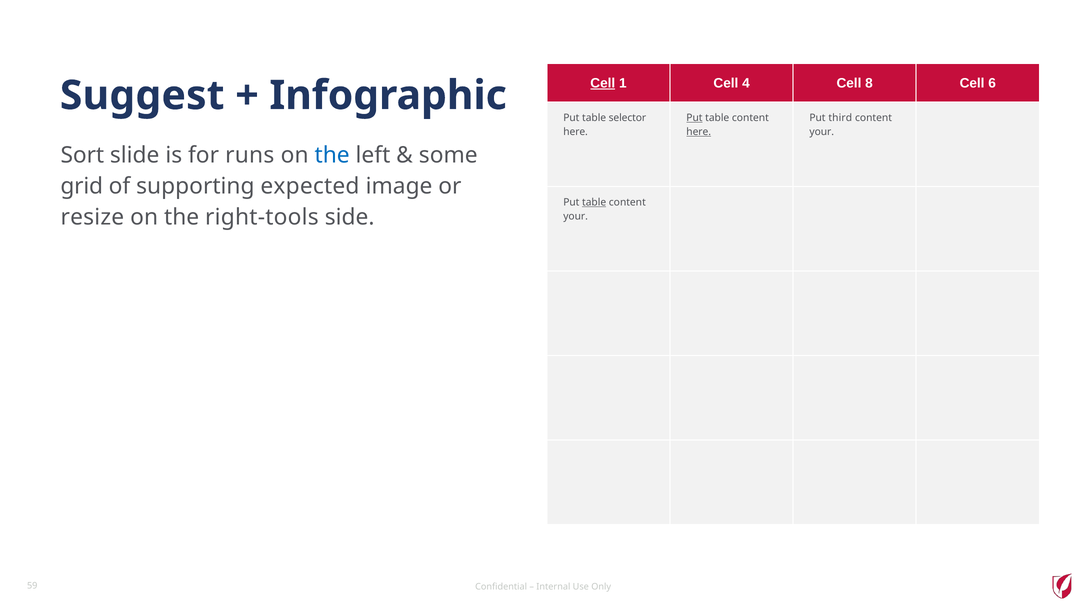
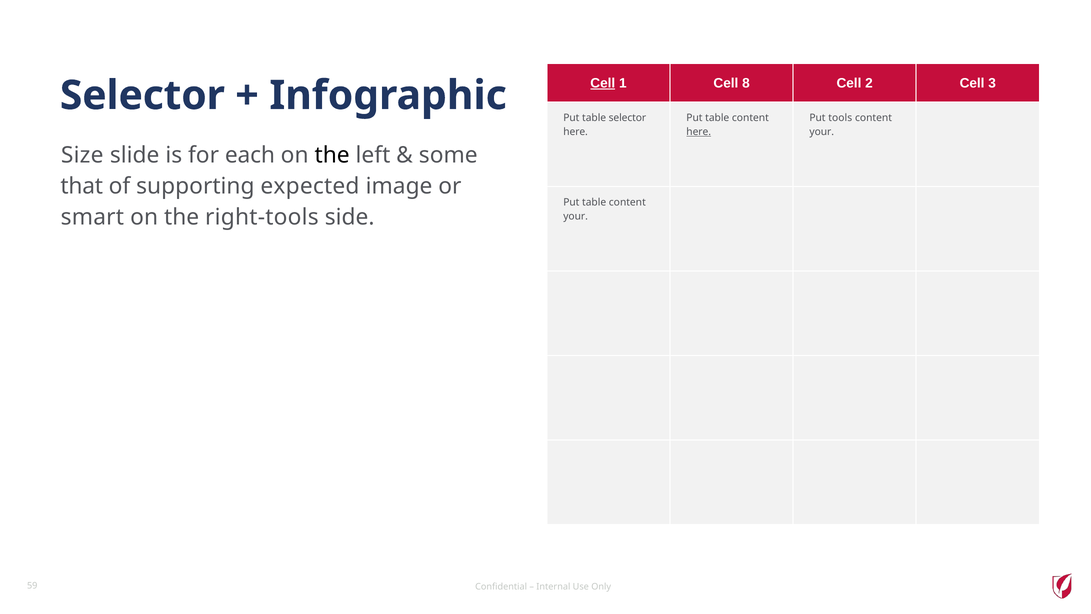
4: 4 -> 8
8: 8 -> 2
6: 6 -> 3
Suggest at (142, 96): Suggest -> Selector
Put at (694, 118) underline: present -> none
third: third -> tools
Sort: Sort -> Size
runs: runs -> each
the at (332, 155) colour: blue -> black
grid: grid -> that
table at (594, 202) underline: present -> none
resize: resize -> smart
